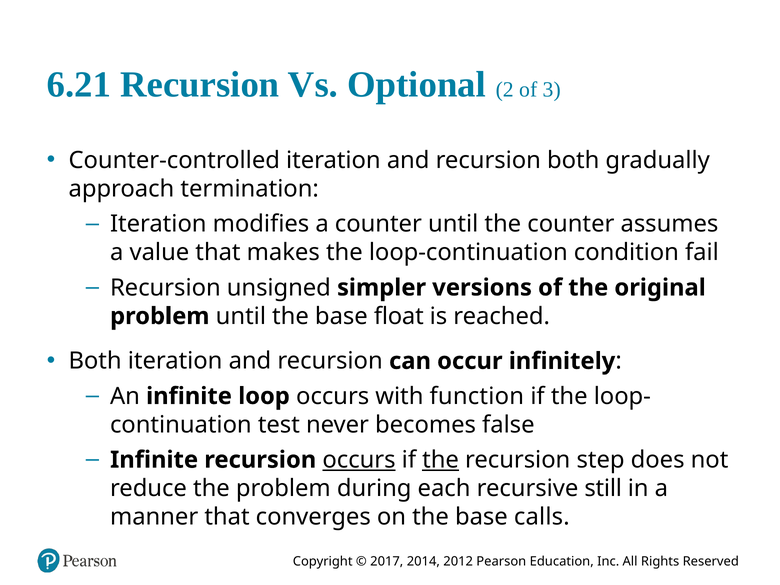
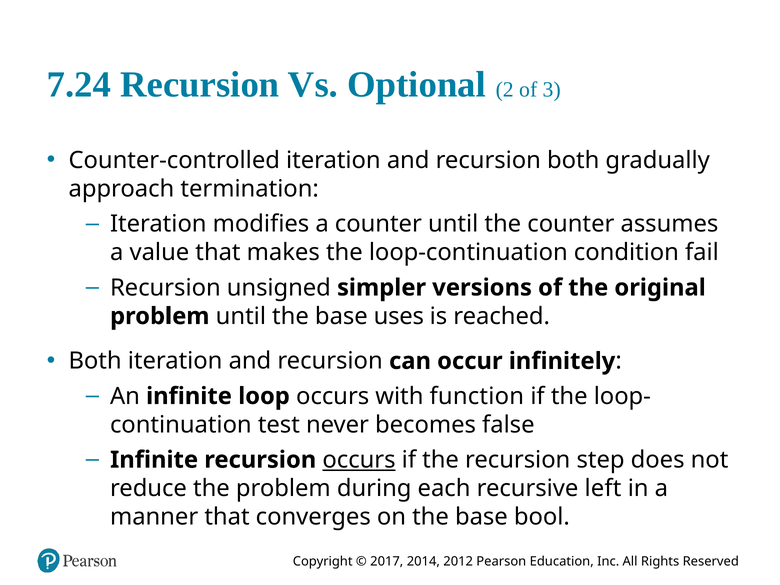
6.21: 6.21 -> 7.24
float: float -> uses
the at (441, 460) underline: present -> none
still: still -> left
calls: calls -> bool
